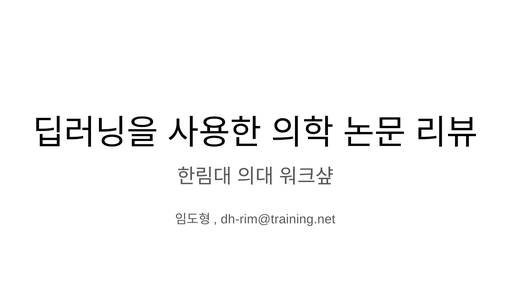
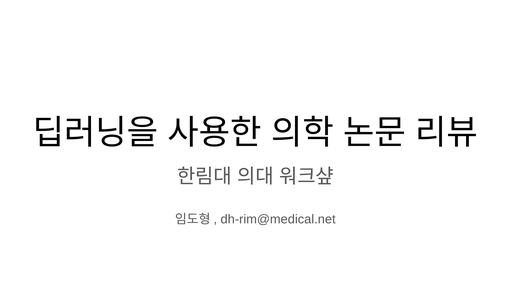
dh-rim@training.net: dh-rim@training.net -> dh-rim@medical.net
